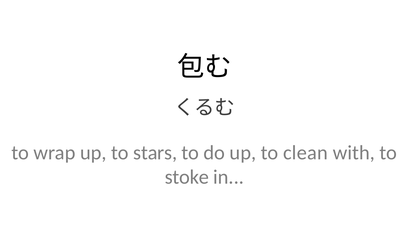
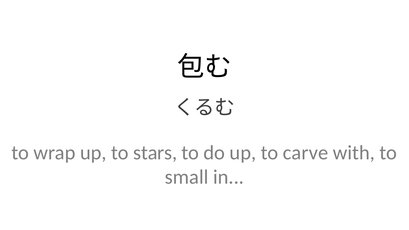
clean: clean -> carve
stoke: stoke -> small
